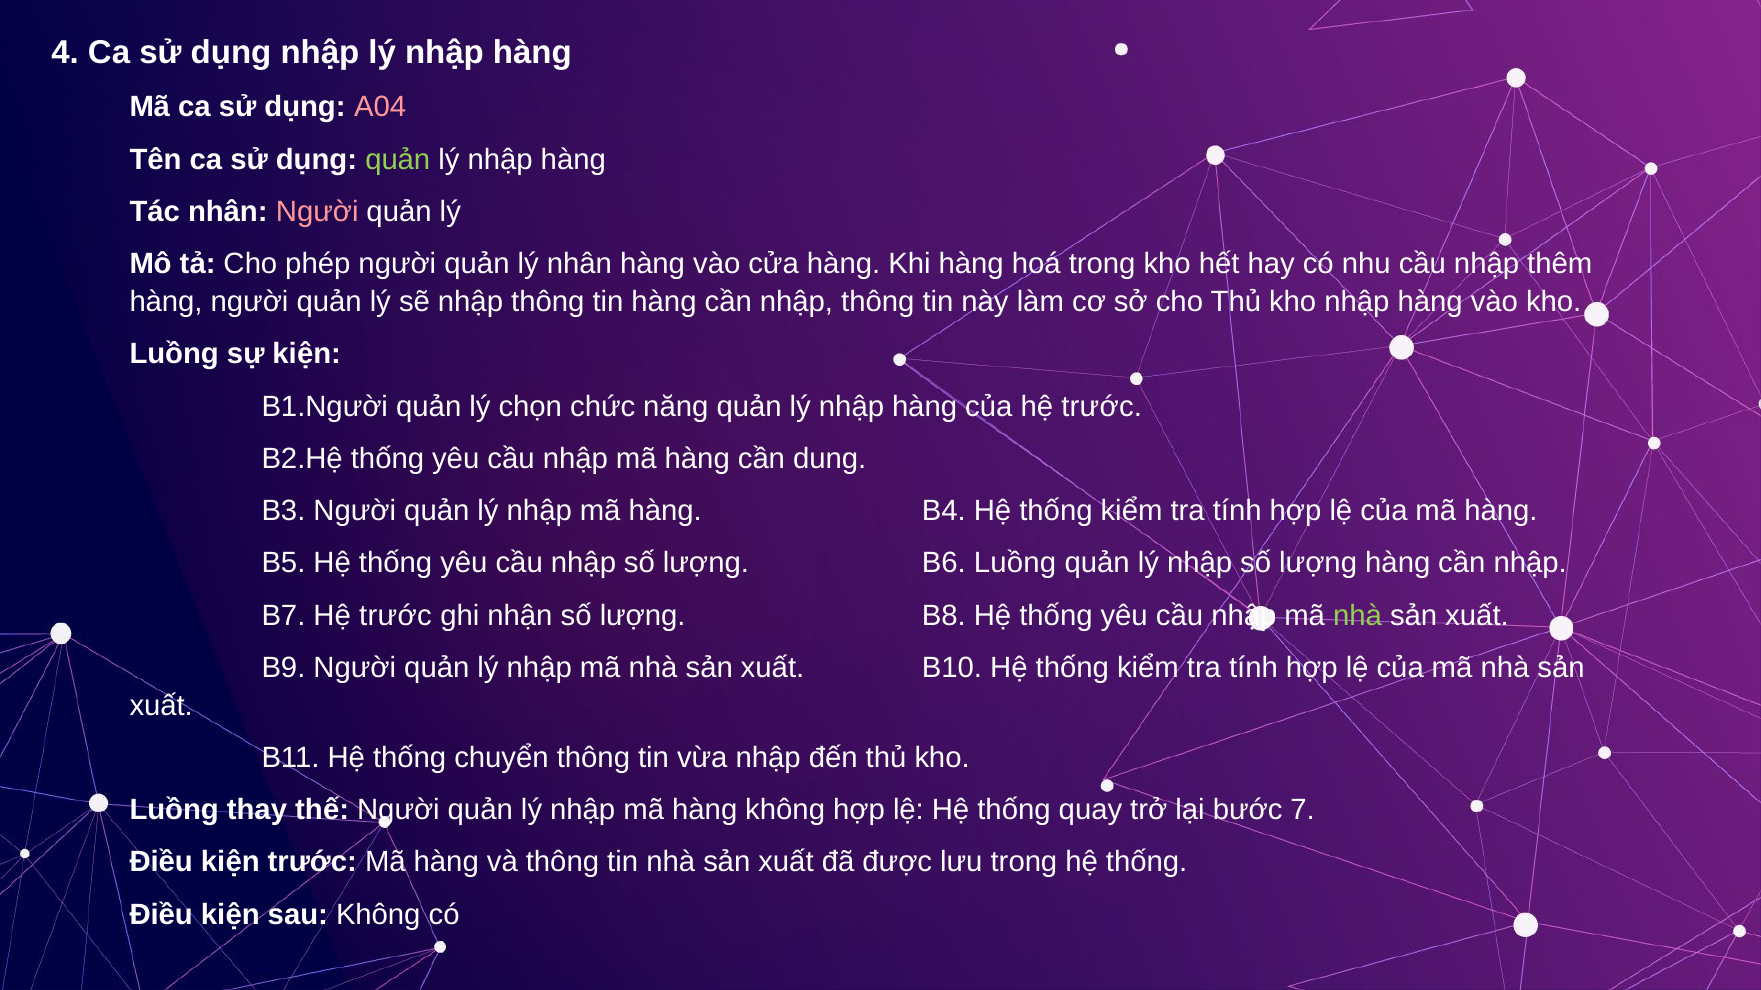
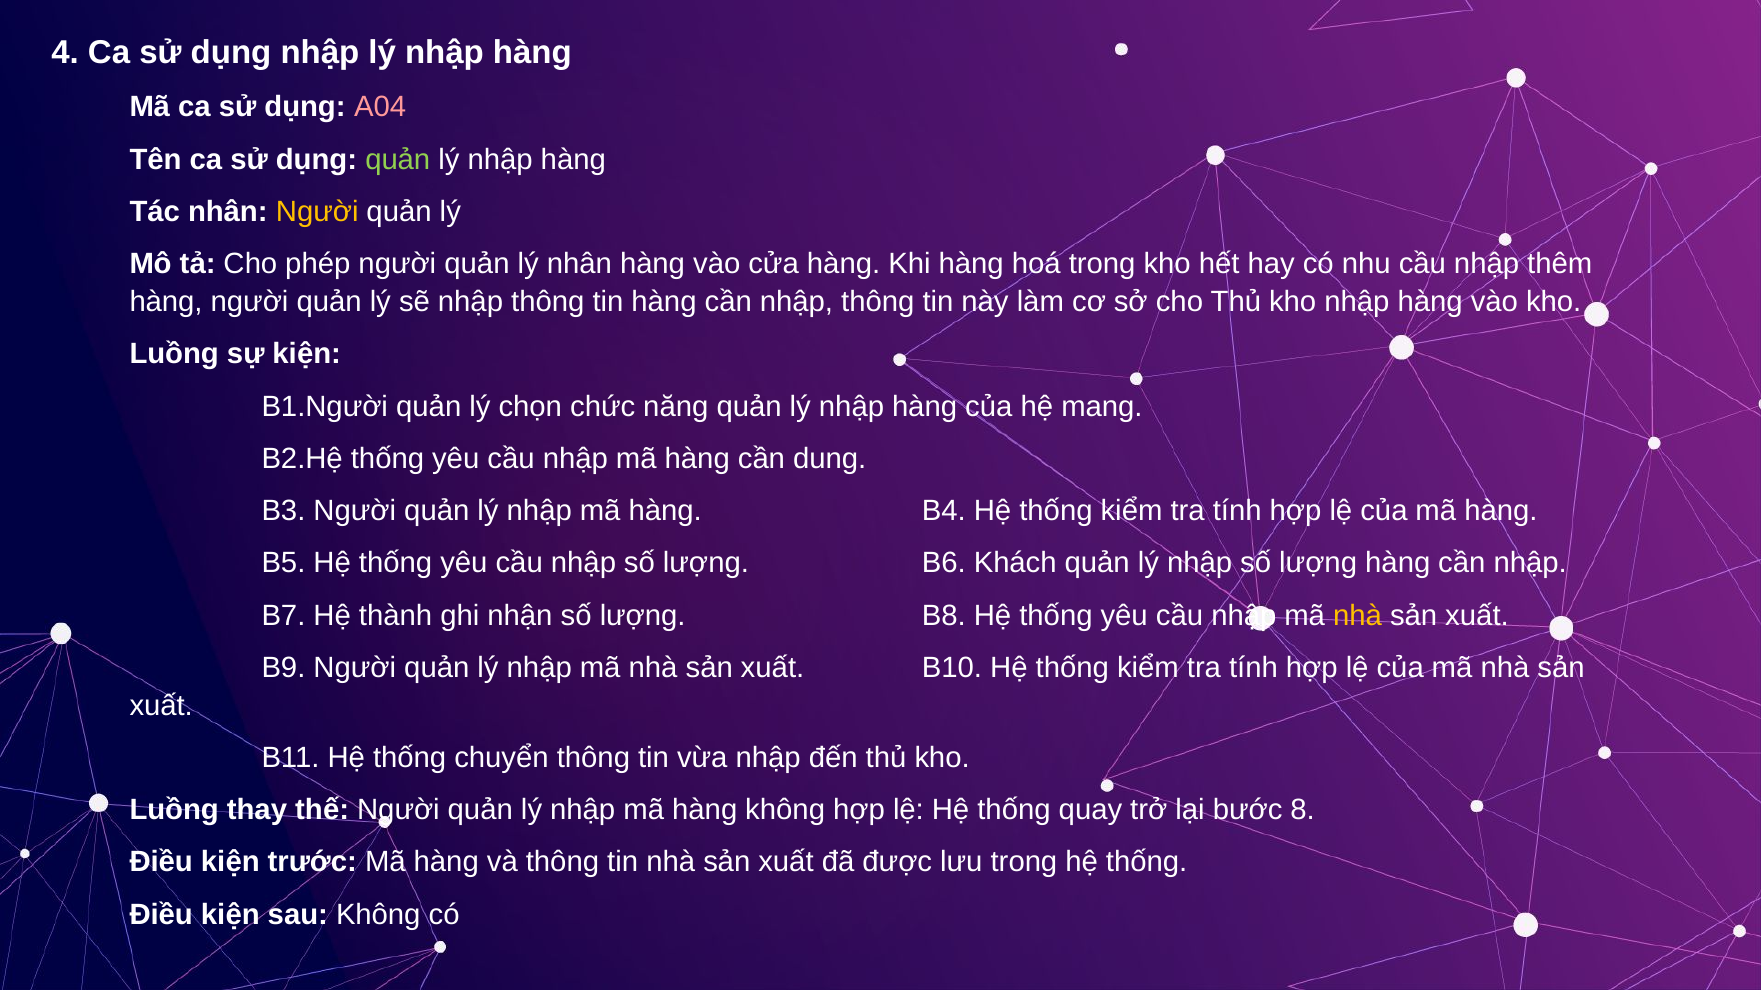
Người at (317, 212) colour: pink -> yellow
của hệ trước: trước -> mang
B6 Luồng: Luồng -> Khách
B7 Hệ trước: trước -> thành
nhà at (1358, 616) colour: light green -> yellow
7: 7 -> 8
